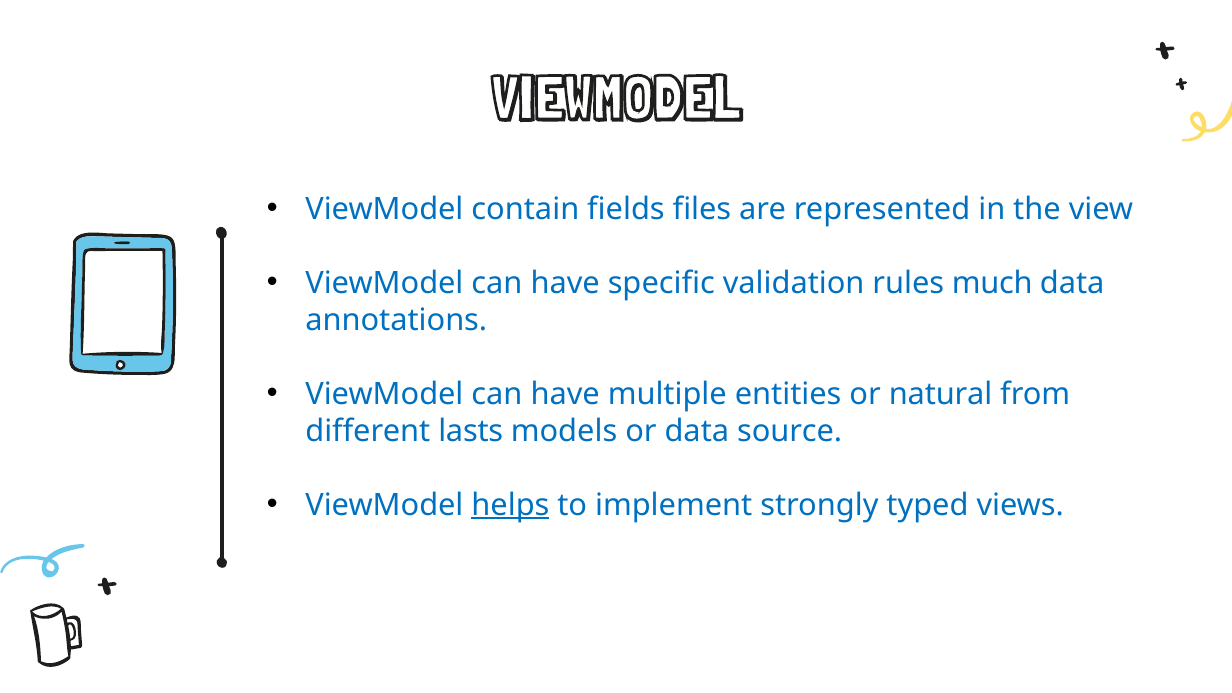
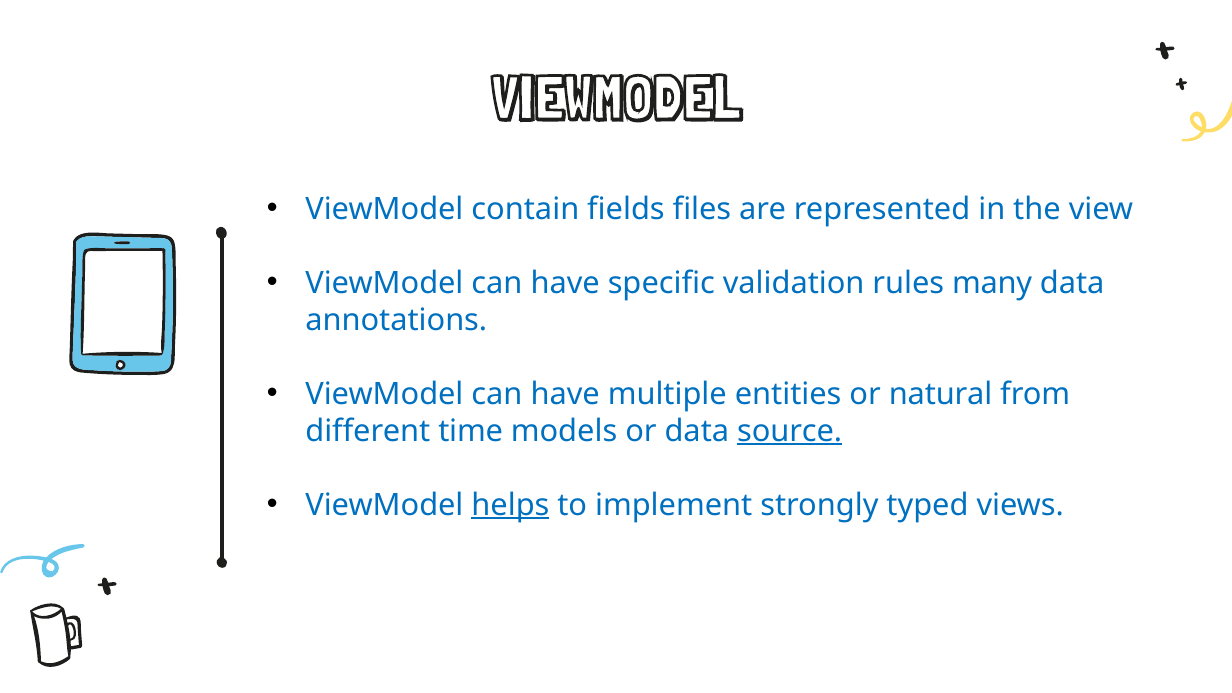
much: much -> many
lasts: lasts -> time
source underline: none -> present
